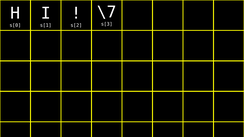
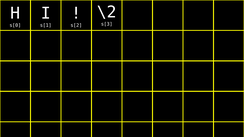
\7: \7 -> \2
